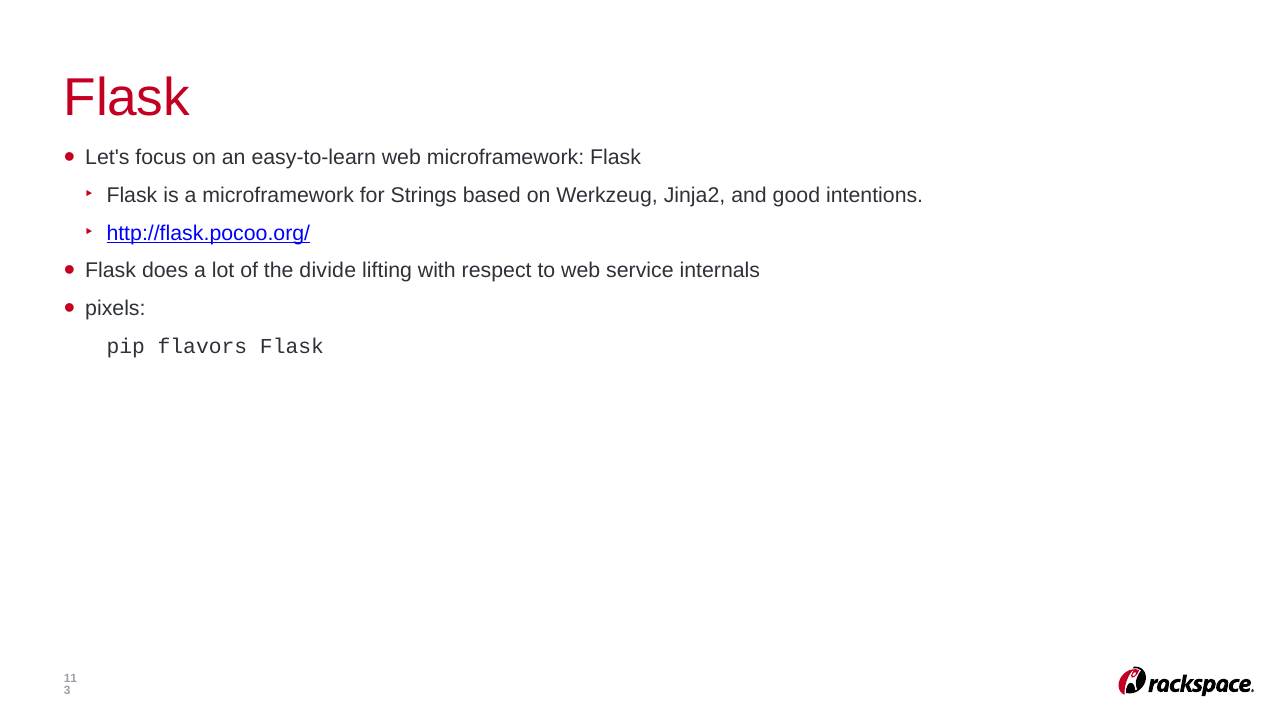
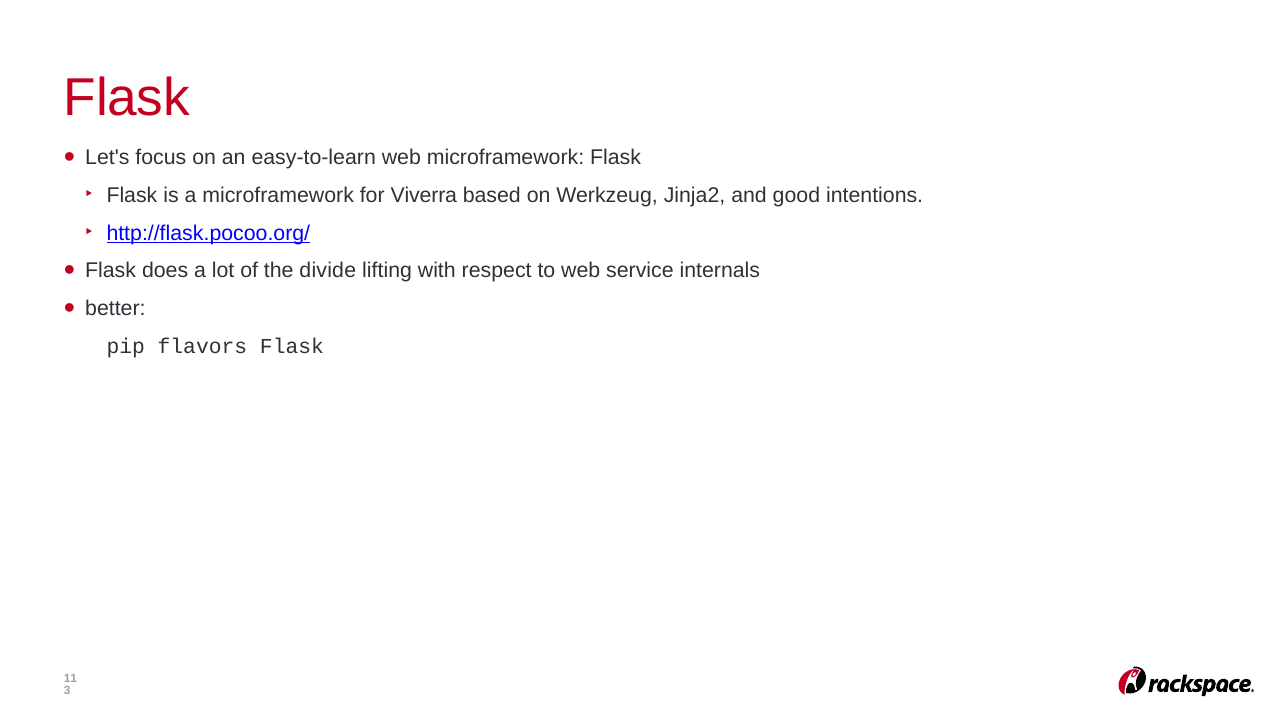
Strings: Strings -> Viverra
pixels: pixels -> better
